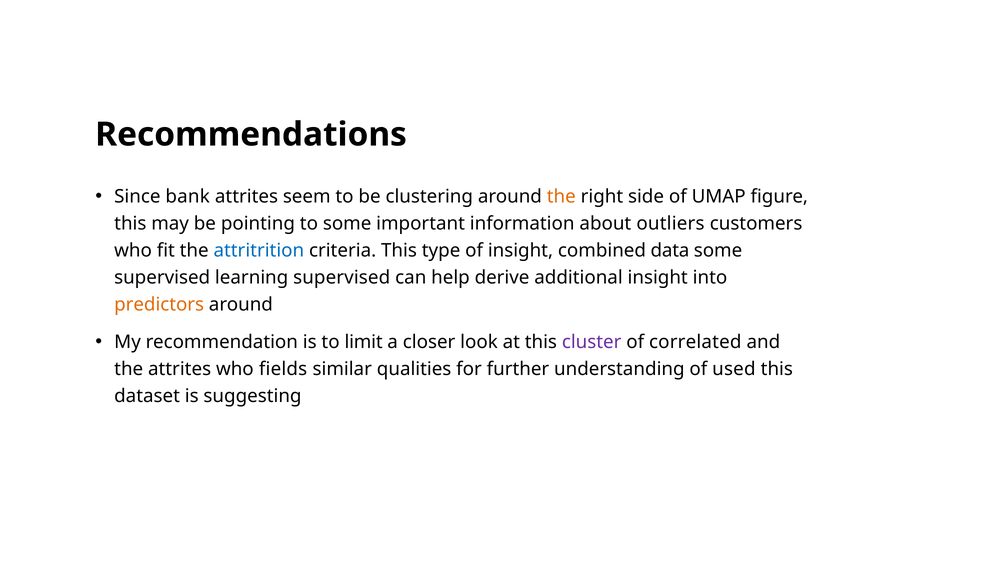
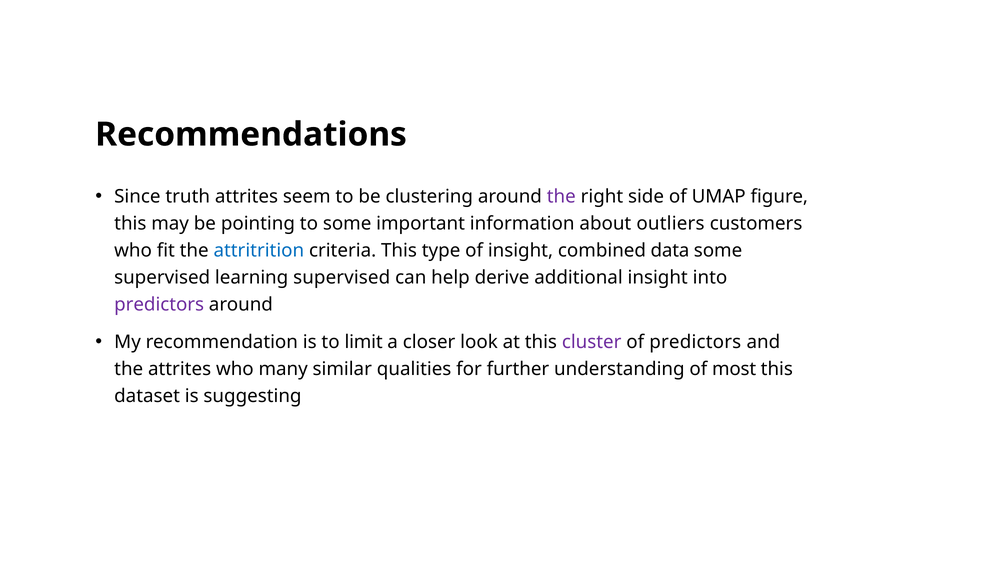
bank: bank -> truth
the at (561, 197) colour: orange -> purple
predictors at (159, 305) colour: orange -> purple
of correlated: correlated -> predictors
fields: fields -> many
used: used -> most
